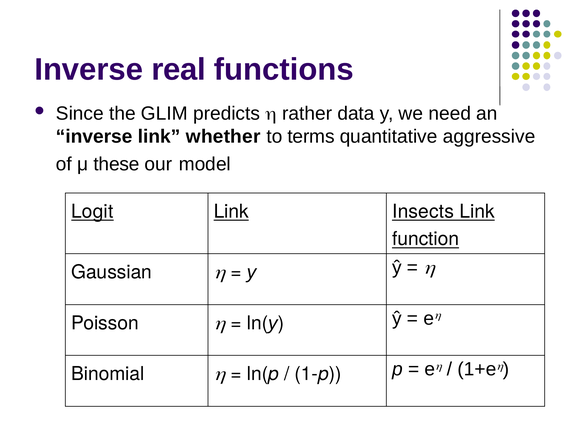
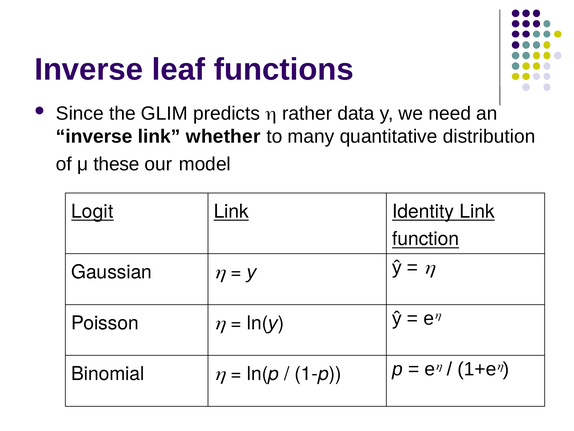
real: real -> leaf
terms: terms -> many
aggressive: aggressive -> distribution
Insects: Insects -> Identity
